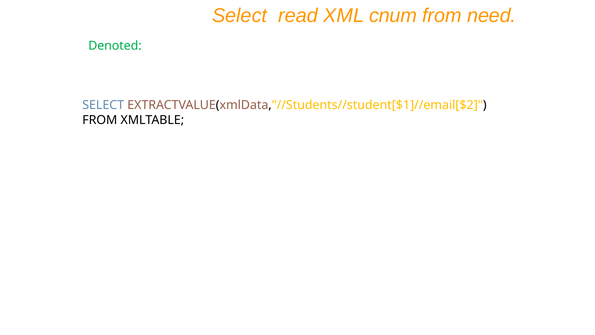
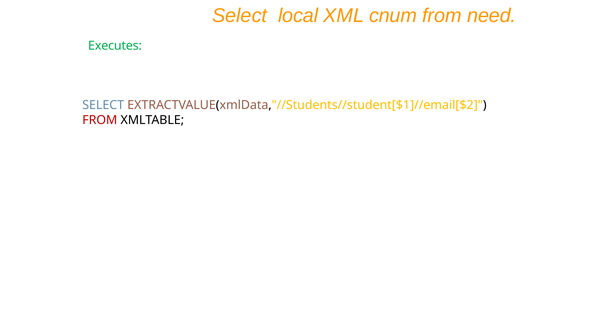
read: read -> local
Denoted: Denoted -> Executes
FROM at (100, 120) colour: black -> red
